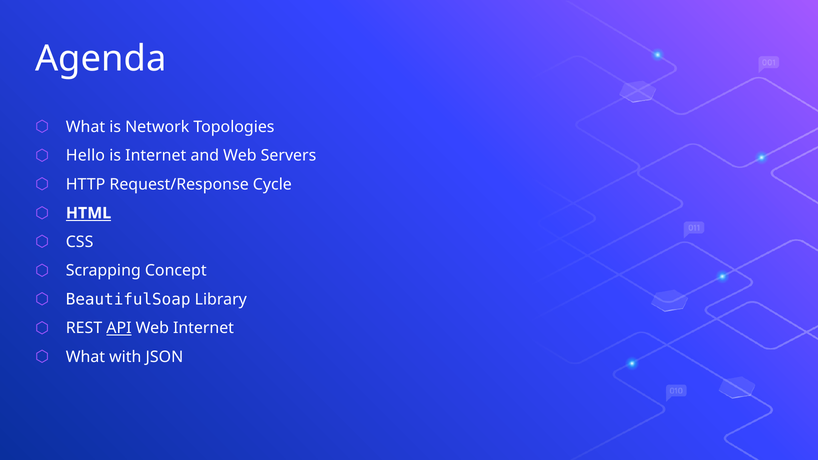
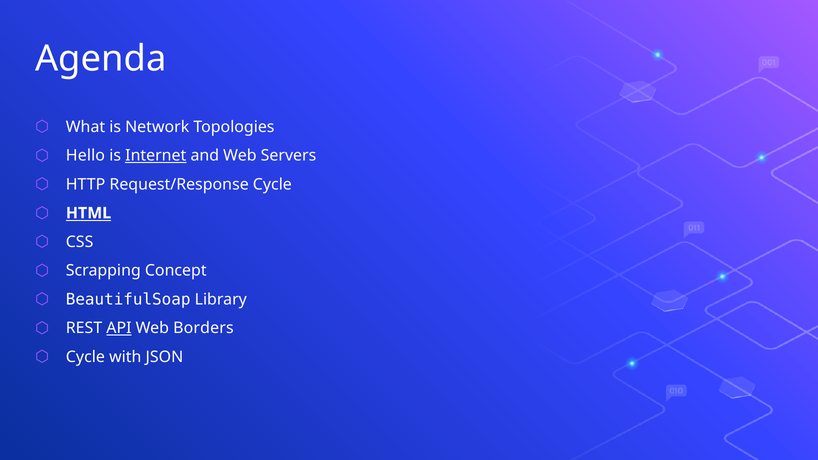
Internet at (156, 156) underline: none -> present
Web Internet: Internet -> Borders
What at (85, 357): What -> Cycle
